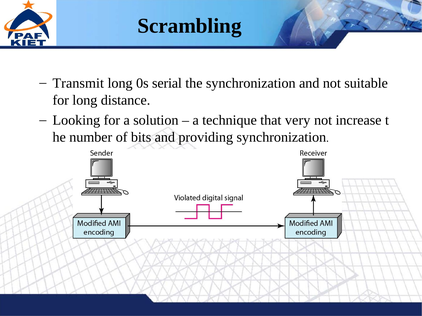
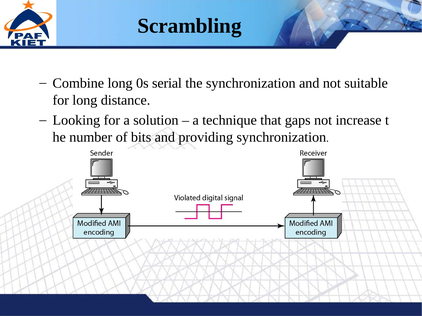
Transmit: Transmit -> Combine
very: very -> gaps
